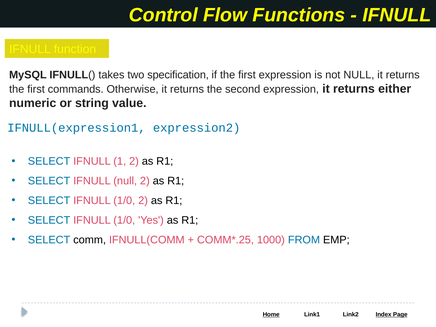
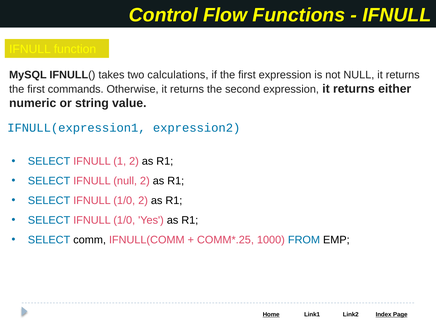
specification: specification -> calculations
